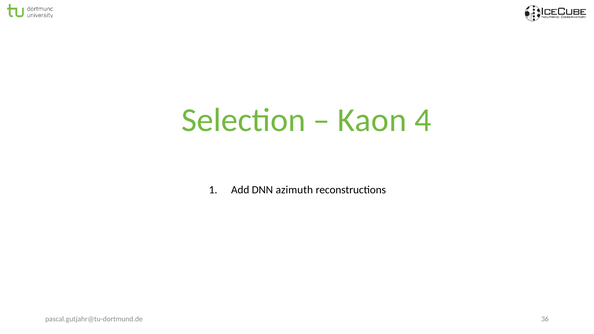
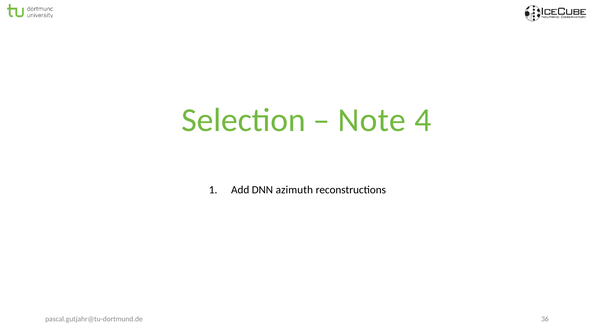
Kaon: Kaon -> Note
